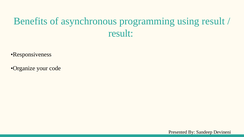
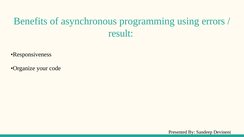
using result: result -> errors
